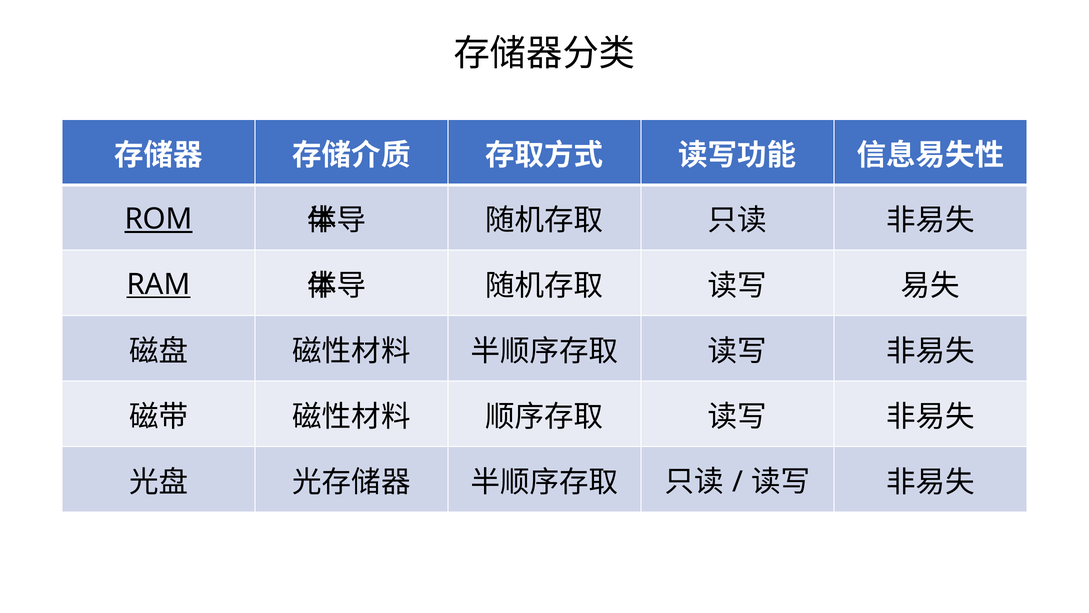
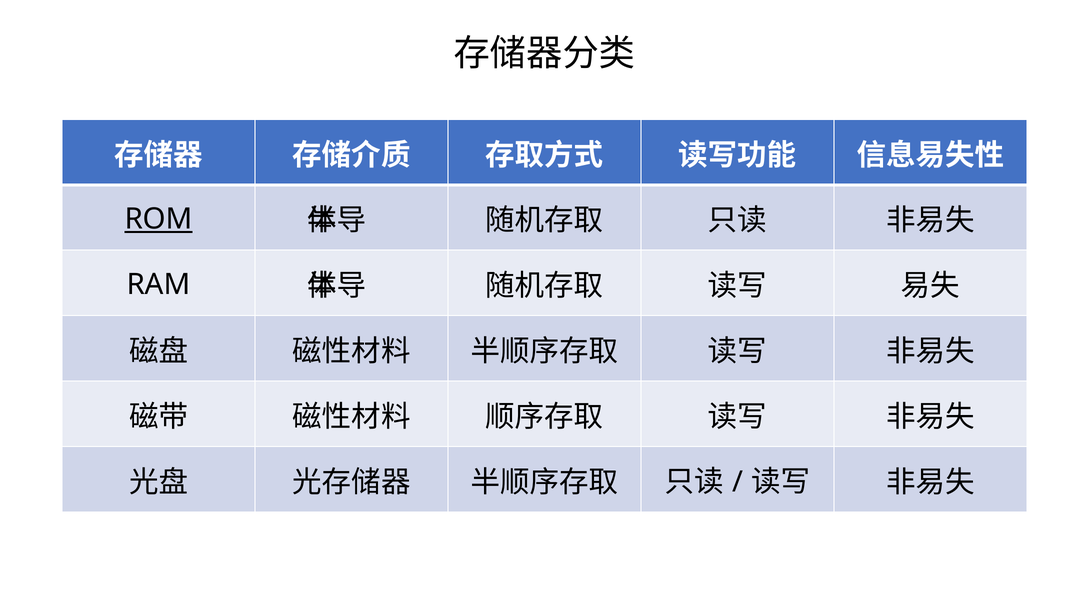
RAM underline: present -> none
